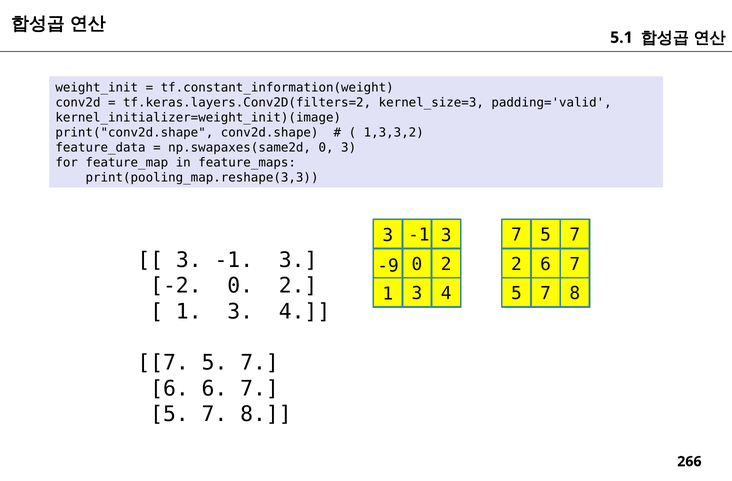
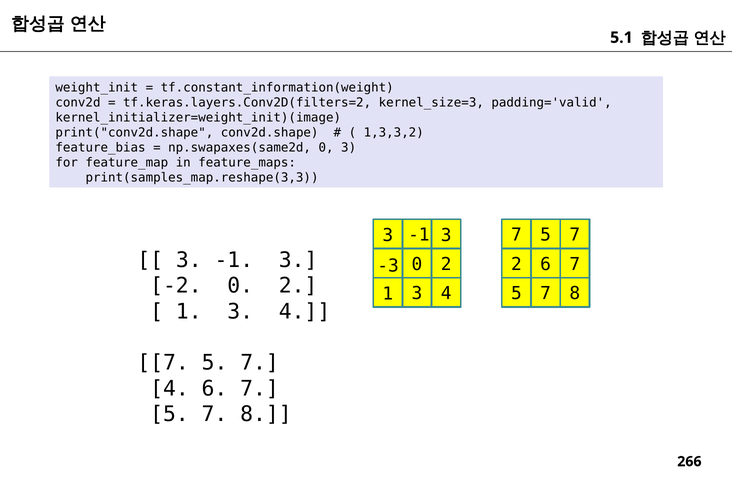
feature_data: feature_data -> feature_bias
print(pooling_map.reshape(3,3: print(pooling_map.reshape(3,3 -> print(samples_map.reshape(3,3
-9: -9 -> -3
6 at (169, 388): 6 -> 4
